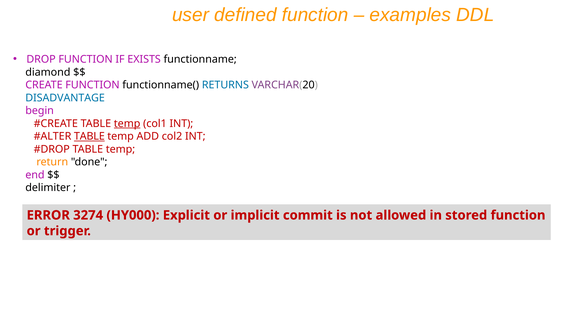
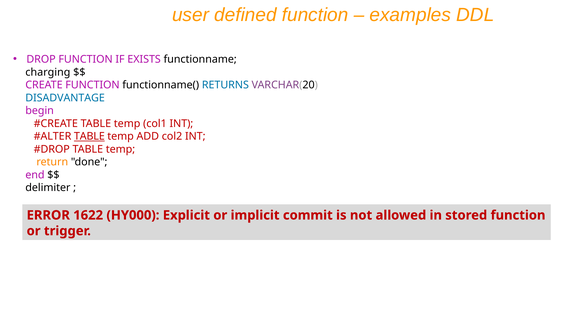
diamond: diamond -> charging
temp at (127, 123) underline: present -> none
3274: 3274 -> 1622
